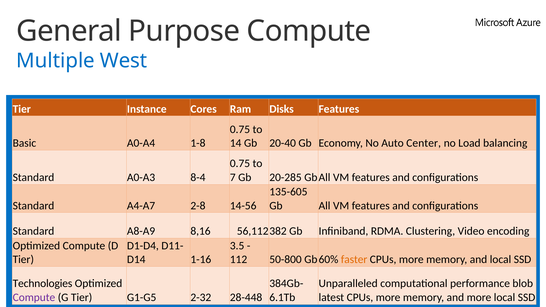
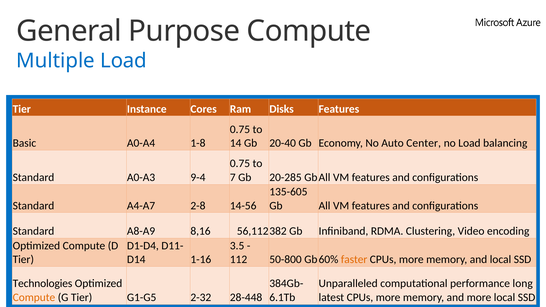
Multiple West: West -> Load
8-4: 8-4 -> 9-4
blob: blob -> long
Compute at (34, 298) colour: purple -> orange
